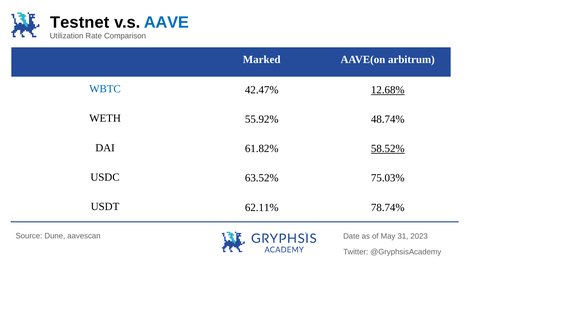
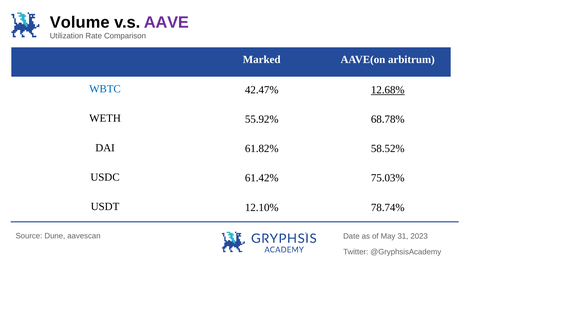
Testnet: Testnet -> Volume
AAVE colour: blue -> purple
48.74%: 48.74% -> 68.78%
58.52% underline: present -> none
63.52%: 63.52% -> 61.42%
62.11%: 62.11% -> 12.10%
